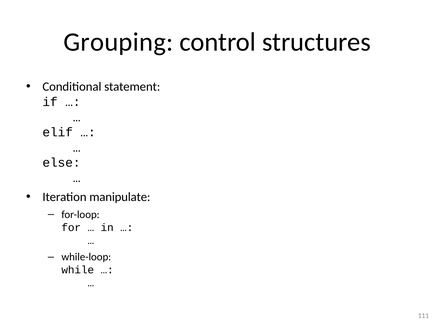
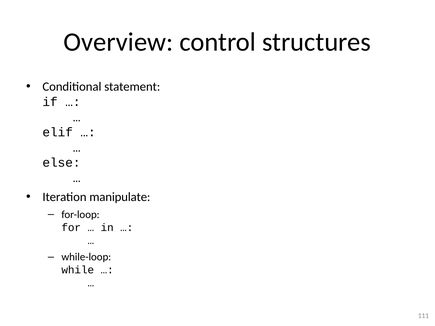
Grouping: Grouping -> Overview
